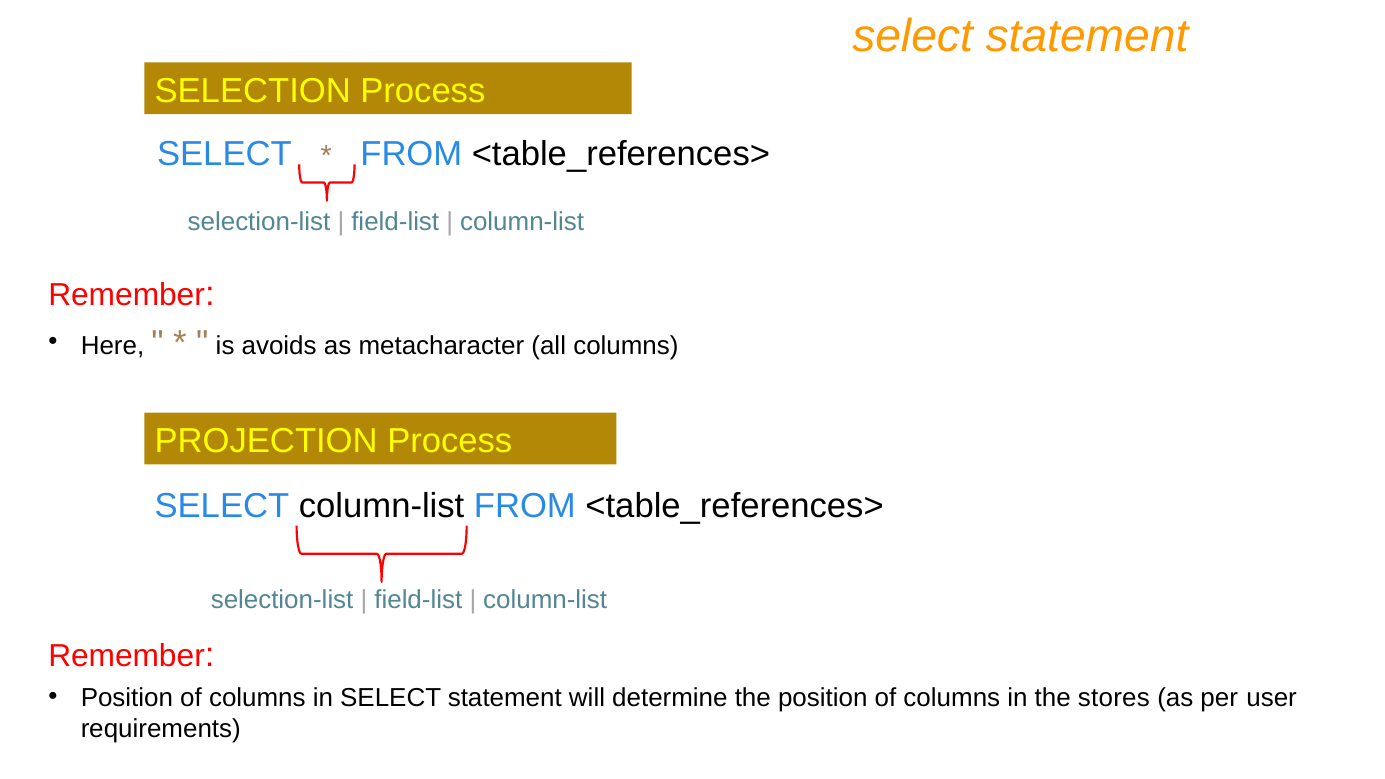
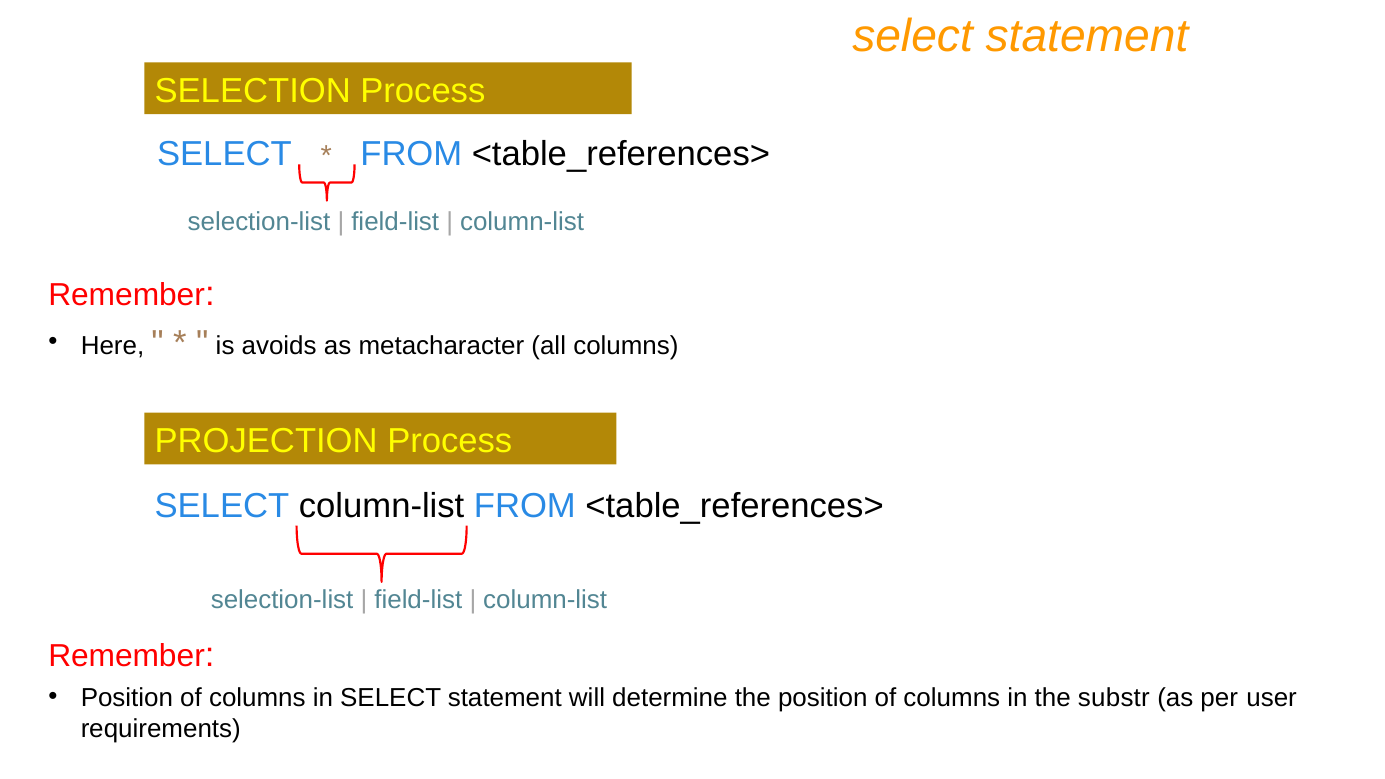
stores: stores -> substr
